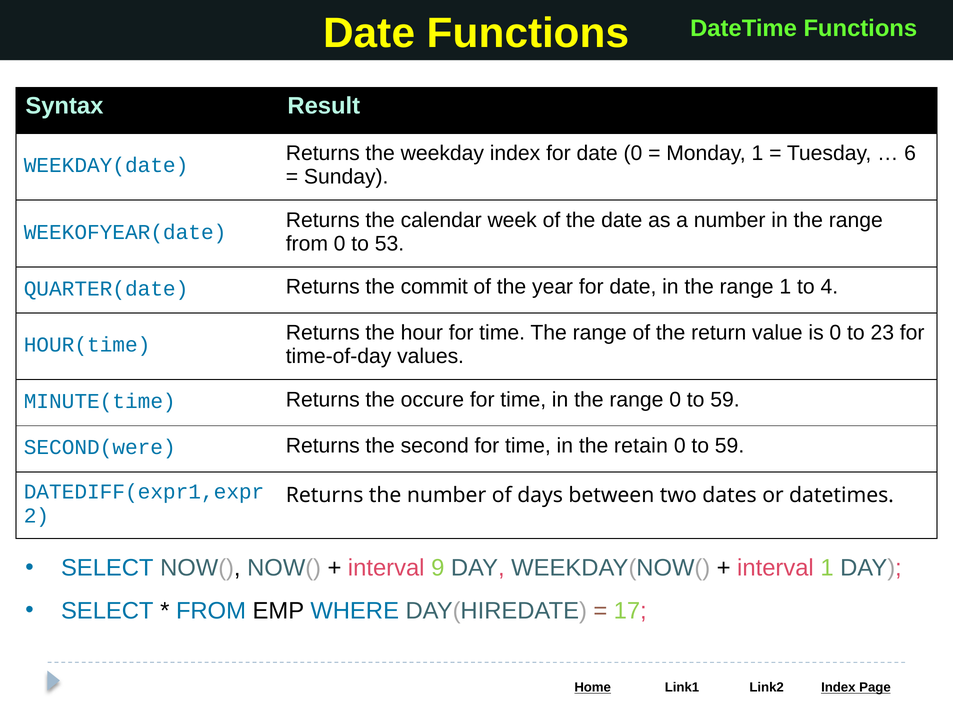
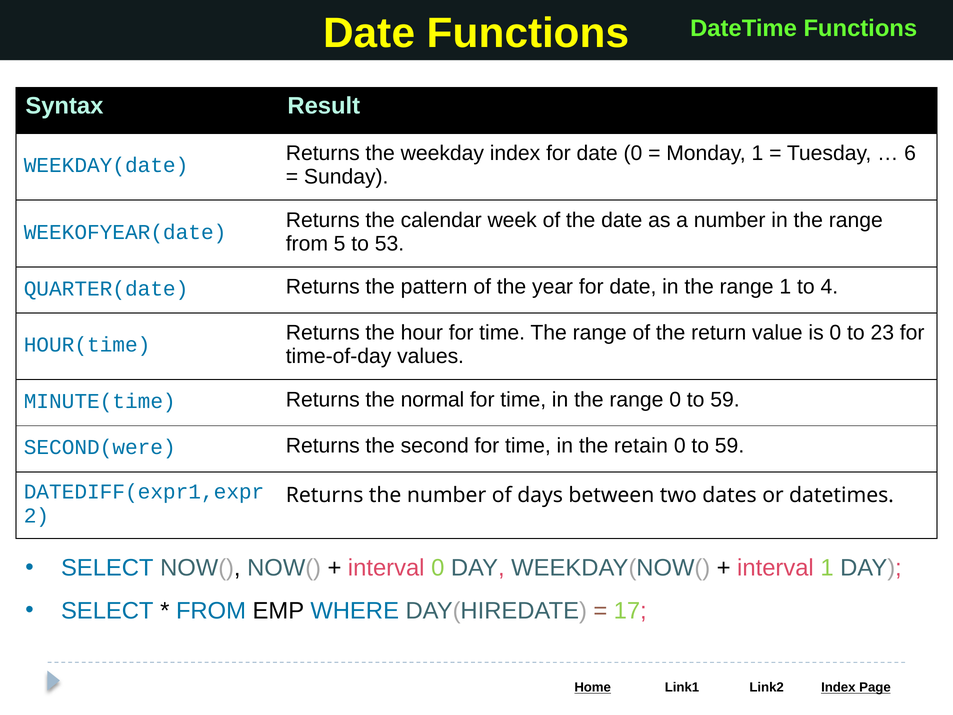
from 0: 0 -> 5
commit: commit -> pattern
occure: occure -> normal
interval 9: 9 -> 0
